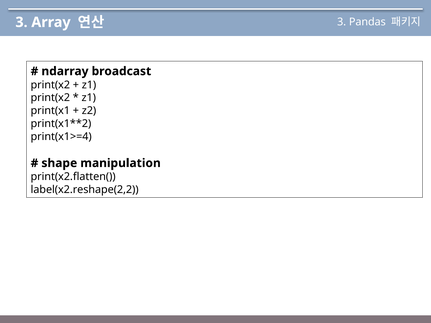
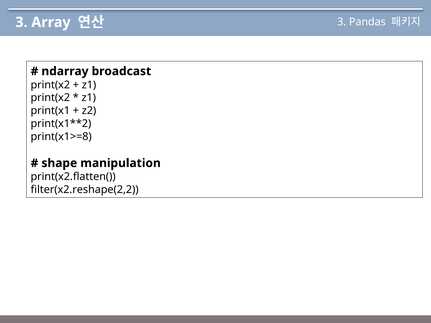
print(x1>=4: print(x1>=4 -> print(x1>=8
label(x2.reshape(2,2: label(x2.reshape(2,2 -> filter(x2.reshape(2,2
